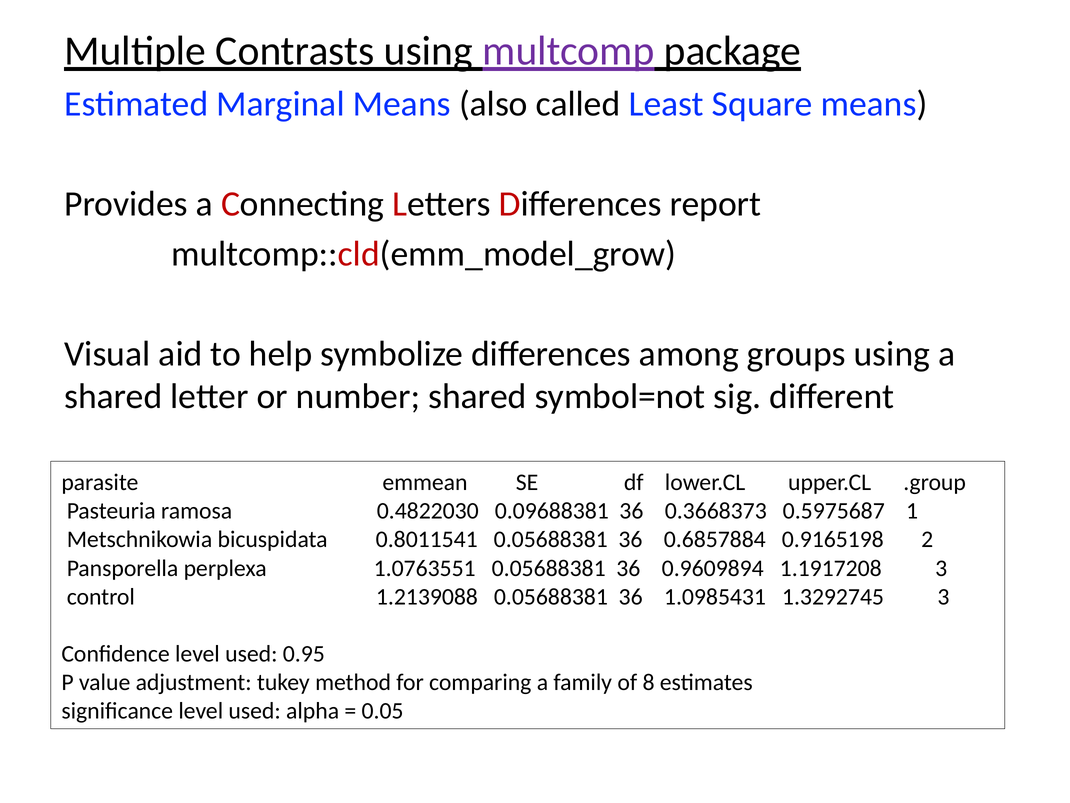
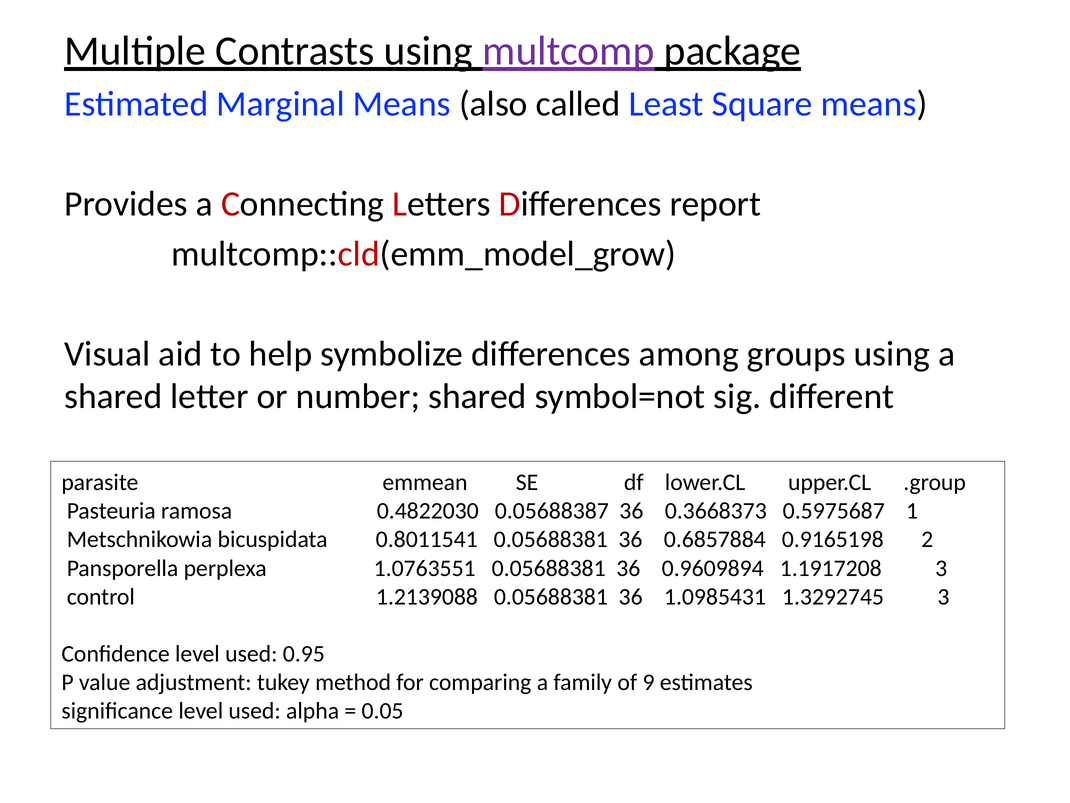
0.09688381: 0.09688381 -> 0.05688387
8: 8 -> 9
